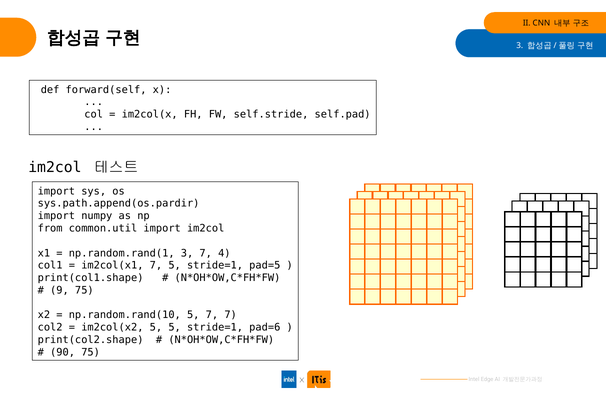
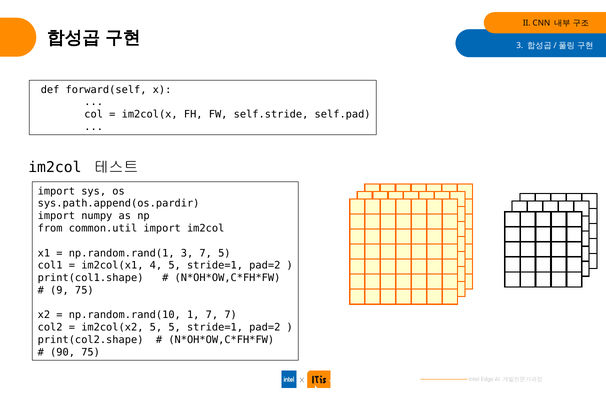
7 4: 4 -> 5
im2col(x1 7: 7 -> 4
pad=5 at (265, 266): pad=5 -> pad=2
np.random.rand(10 5: 5 -> 1
5 5 stride=1 pad=6: pad=6 -> pad=2
